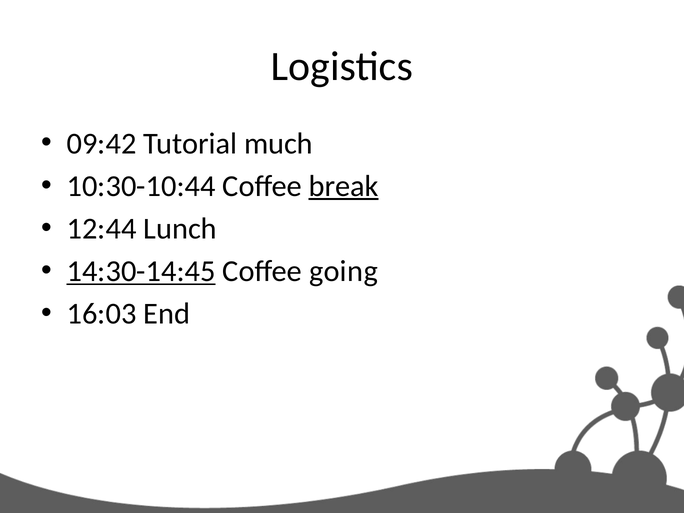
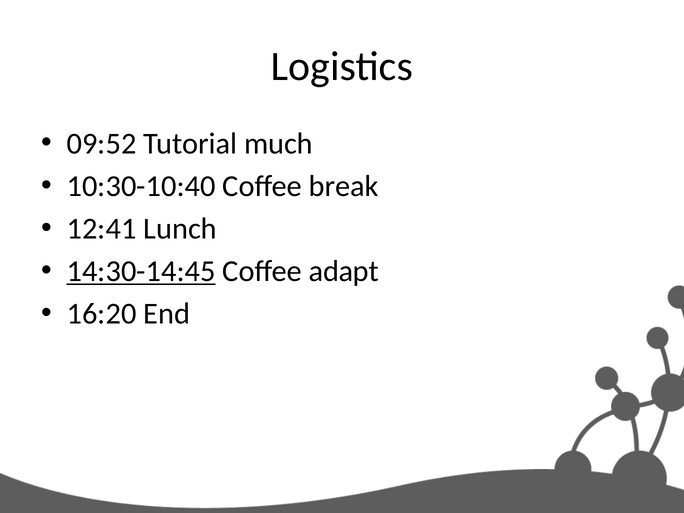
09:42: 09:42 -> 09:52
10:30-10:44: 10:30-10:44 -> 10:30-10:40
break underline: present -> none
12:44: 12:44 -> 12:41
going: going -> adapt
16:03: 16:03 -> 16:20
